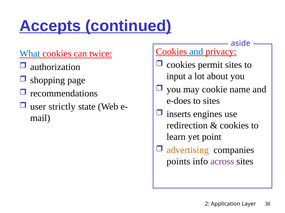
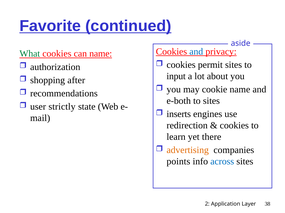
Accepts: Accepts -> Favorite
What colour: blue -> green
can twice: twice -> name
page: page -> after
e-does: e-does -> e-both
point: point -> there
across colour: purple -> blue
